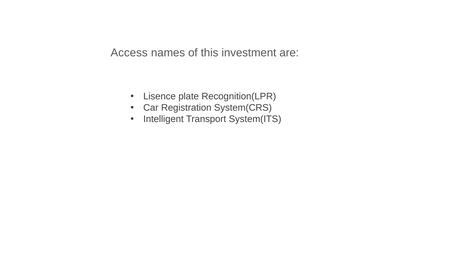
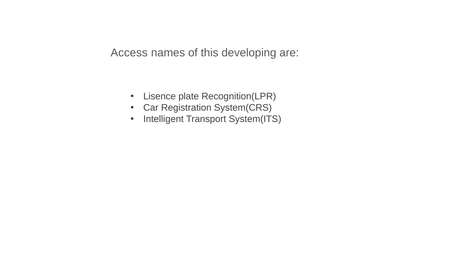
investment: investment -> developing
